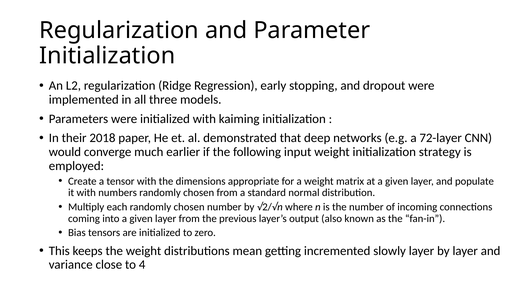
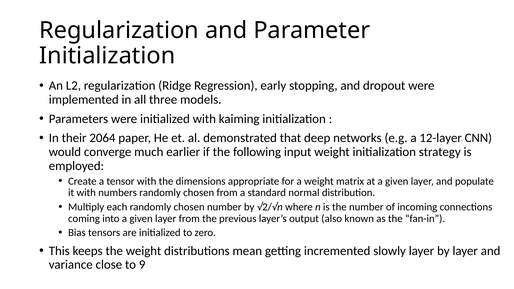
2018: 2018 -> 2064
72-layer: 72-layer -> 12-layer
4: 4 -> 9
